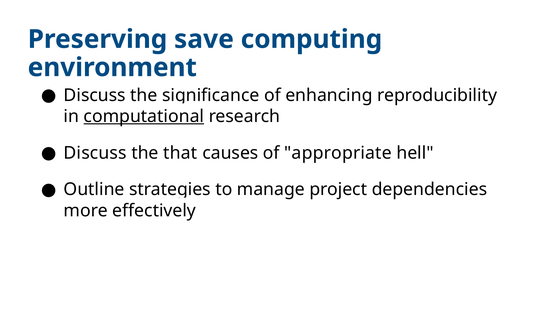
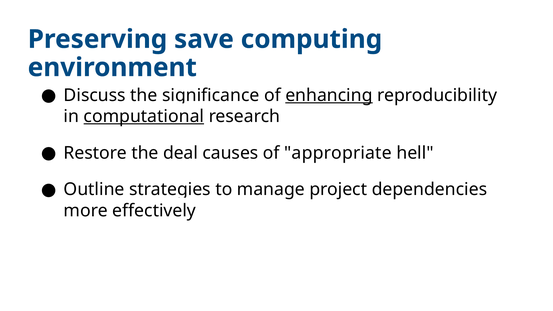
enhancing underline: none -> present
Discuss at (95, 153): Discuss -> Restore
that: that -> deal
